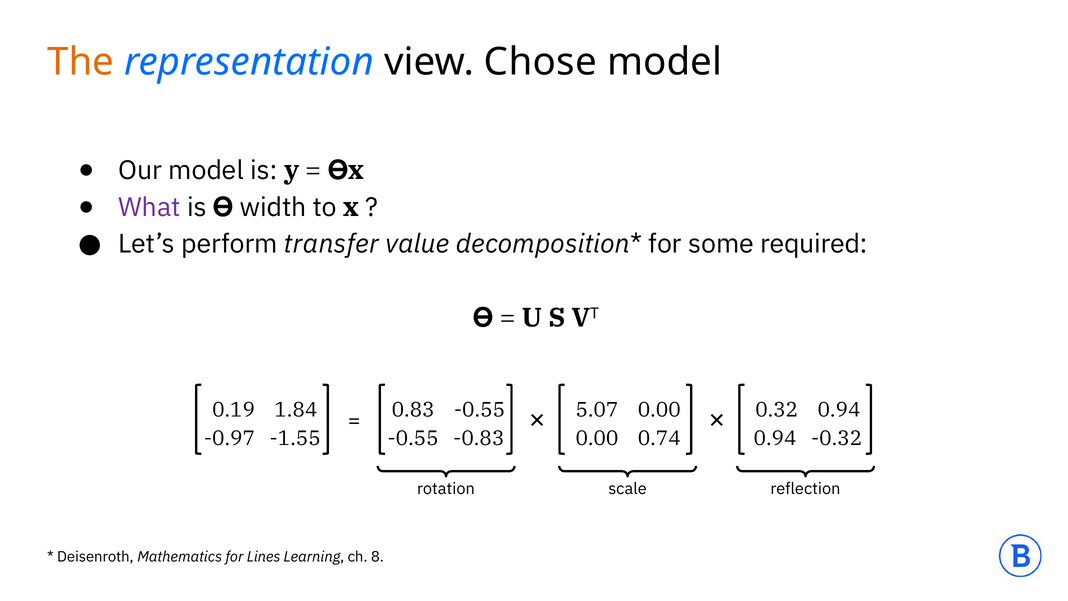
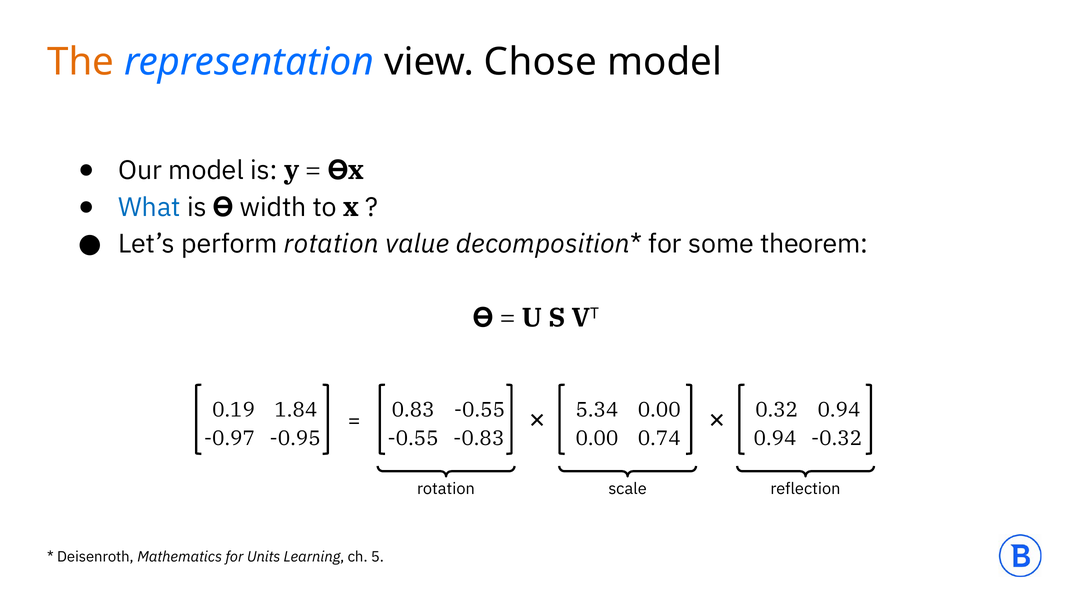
What colour: purple -> blue
perform transfer: transfer -> rotation
required: required -> theorem
5.07: 5.07 -> 5.34
-1.55: -1.55 -> -0.95
Lines: Lines -> Units
8: 8 -> 5
